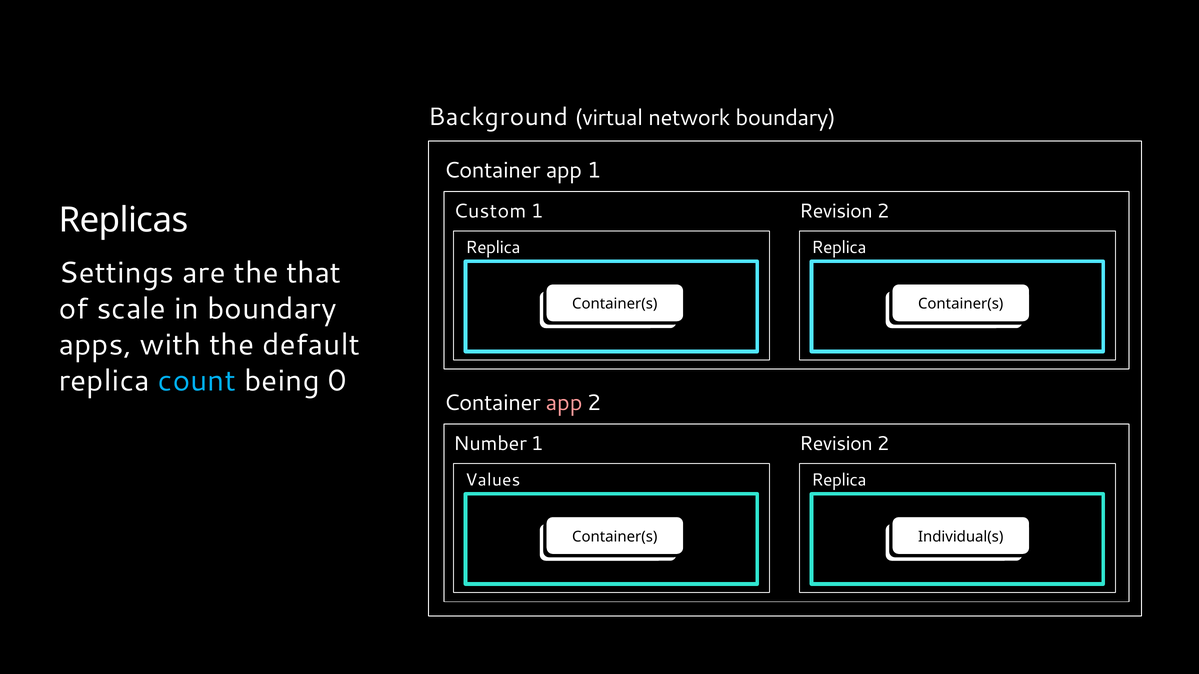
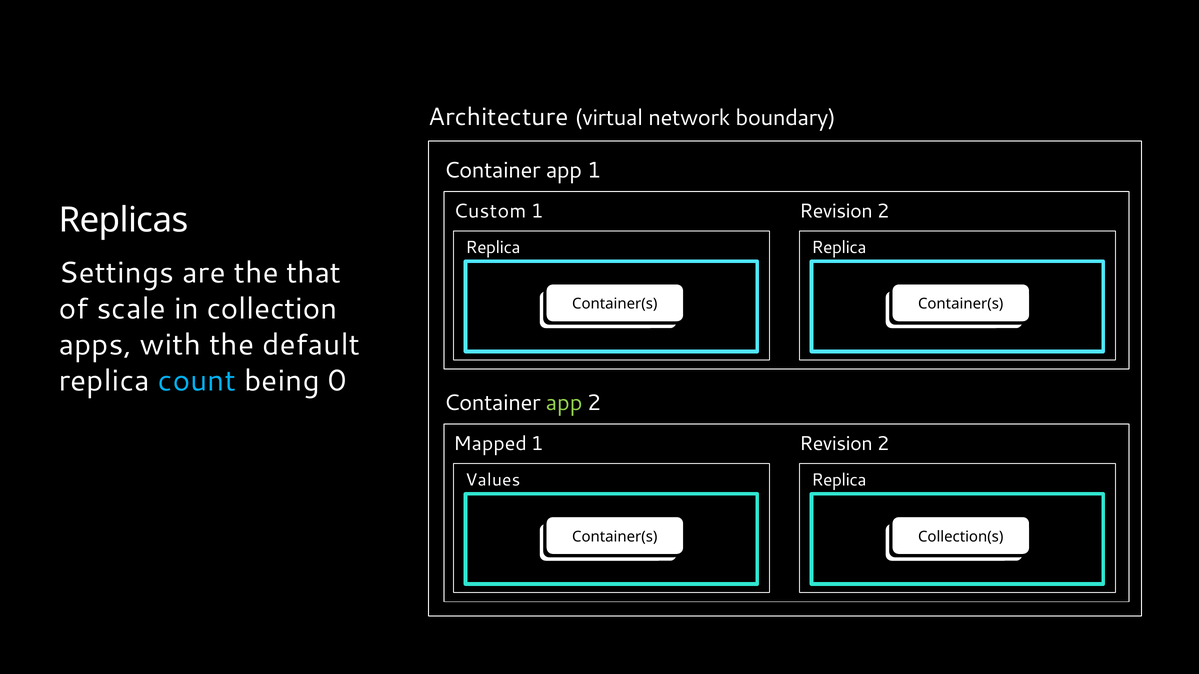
Background: Background -> Architecture
in boundary: boundary -> collection
app at (564, 403) colour: pink -> light green
Number: Number -> Mapped
Individual(s: Individual(s -> Collection(s
